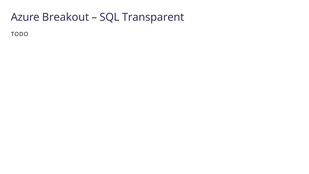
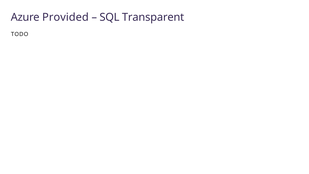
Breakout: Breakout -> Provided
